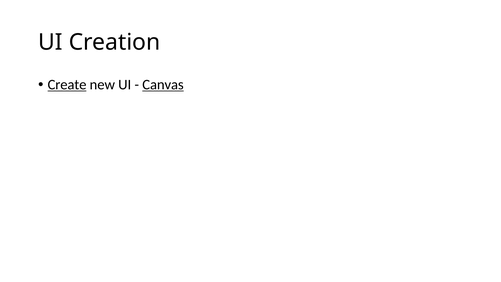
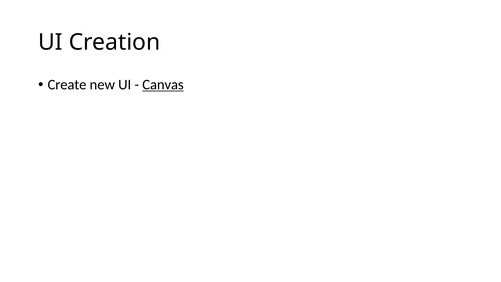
Create underline: present -> none
